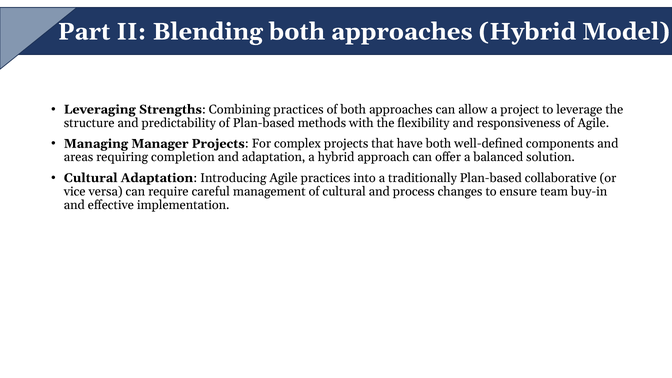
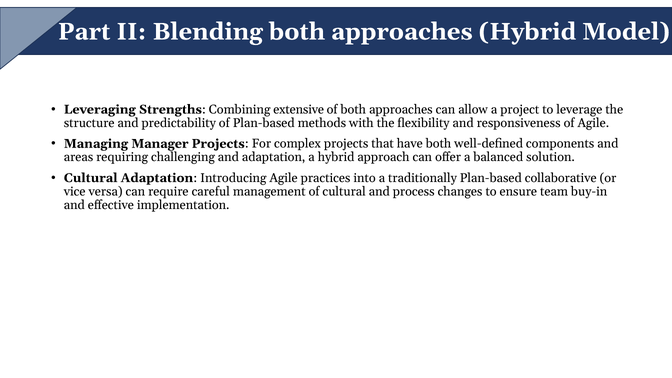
Combining practices: practices -> extensive
completion: completion -> challenging
